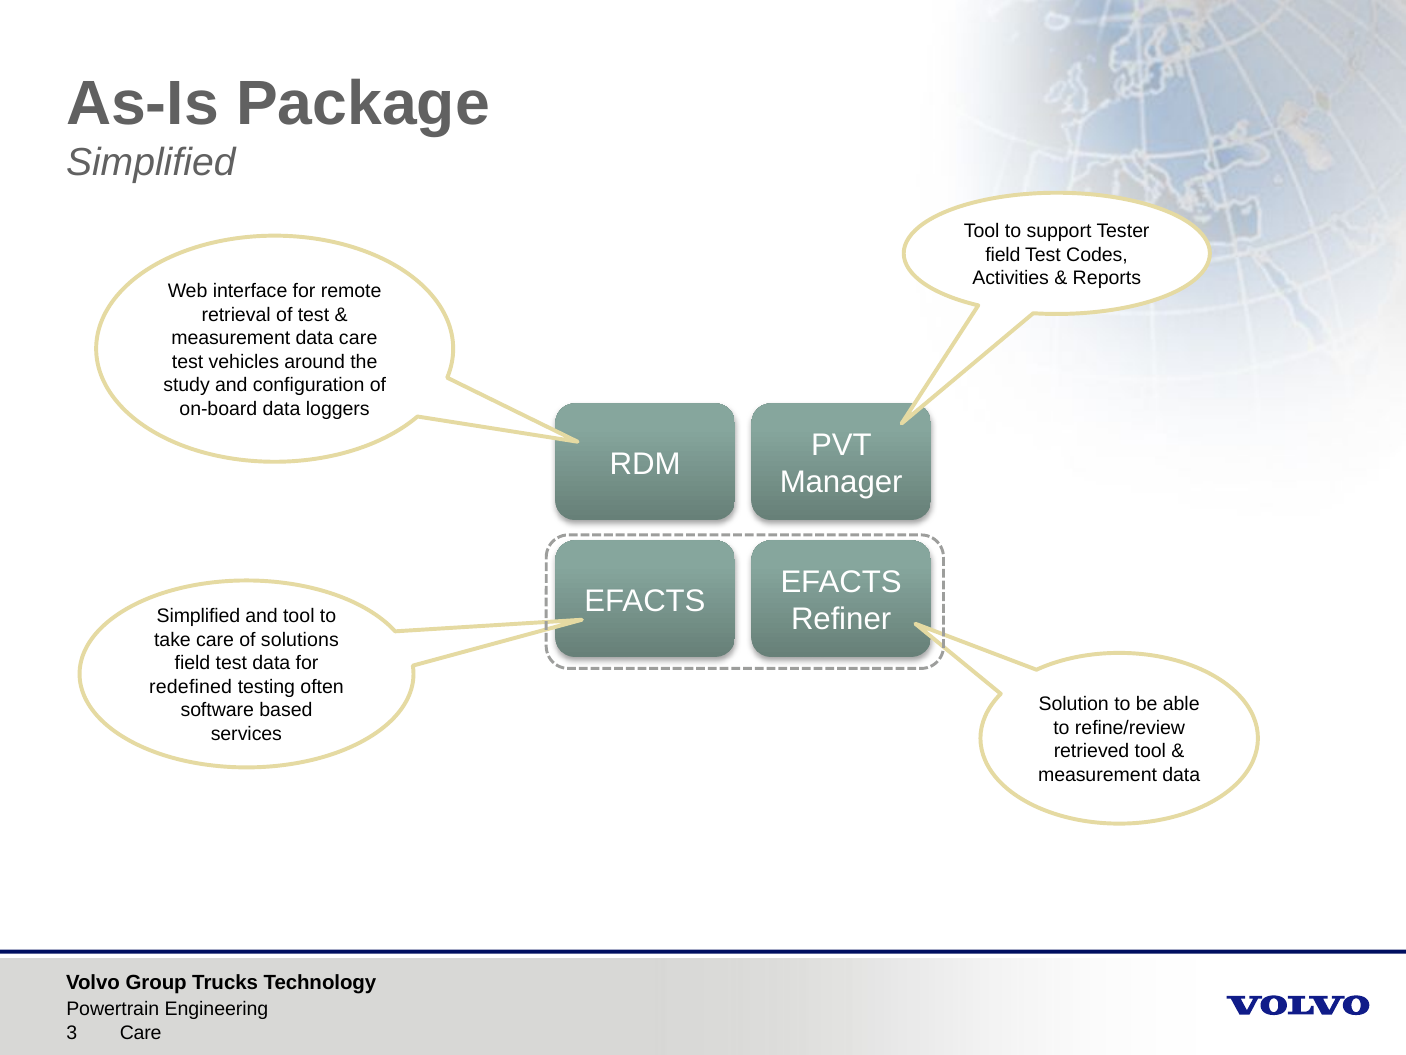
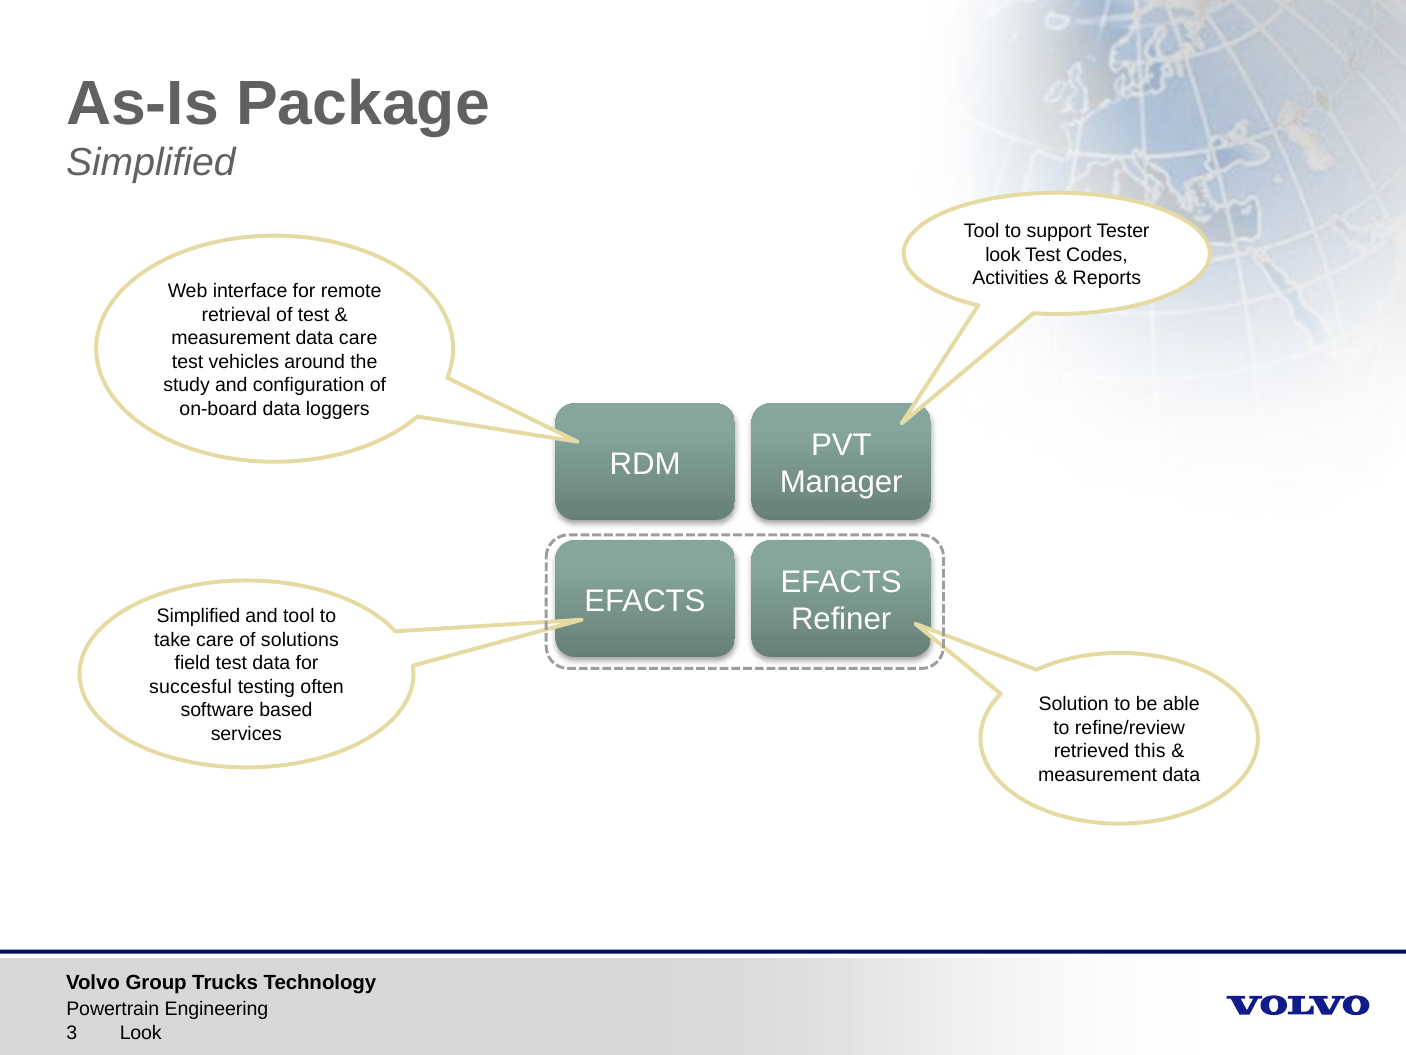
field at (1003, 255): field -> look
redefined: redefined -> succesful
retrieved tool: tool -> this
3 Care: Care -> Look
